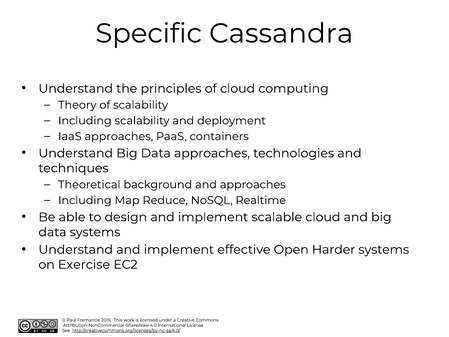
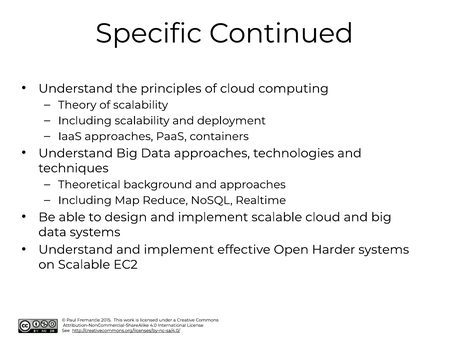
Cassandra: Cassandra -> Continued
on Exercise: Exercise -> Scalable
